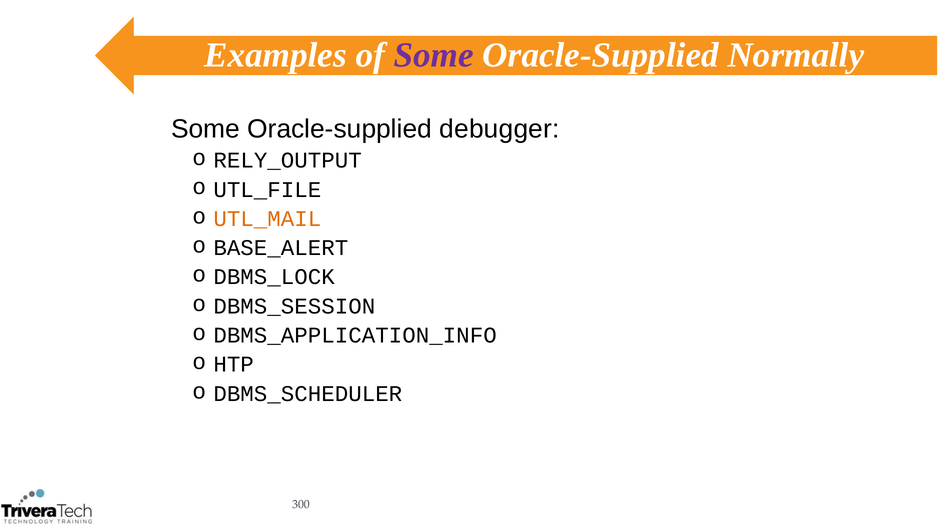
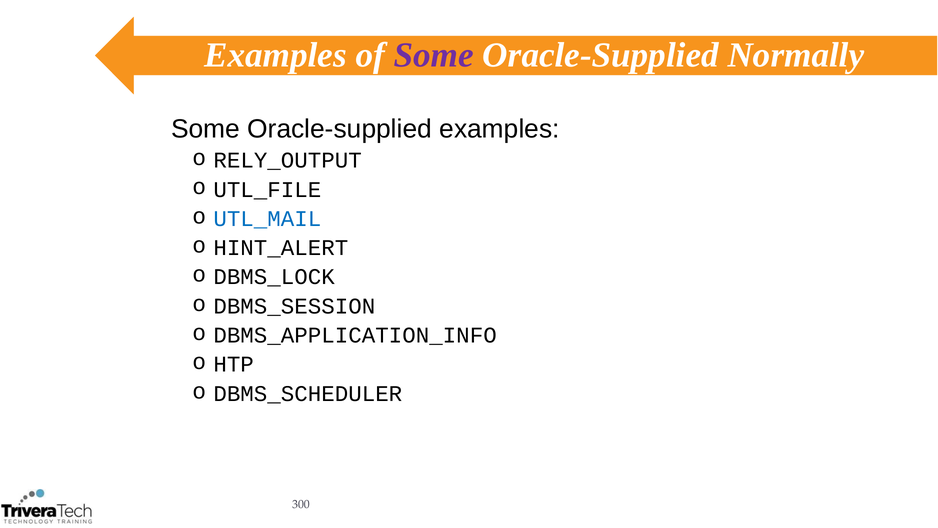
Oracle-supplied debugger: debugger -> examples
UTL_MAIL colour: orange -> blue
BASE_ALERT: BASE_ALERT -> HINT_ALERT
